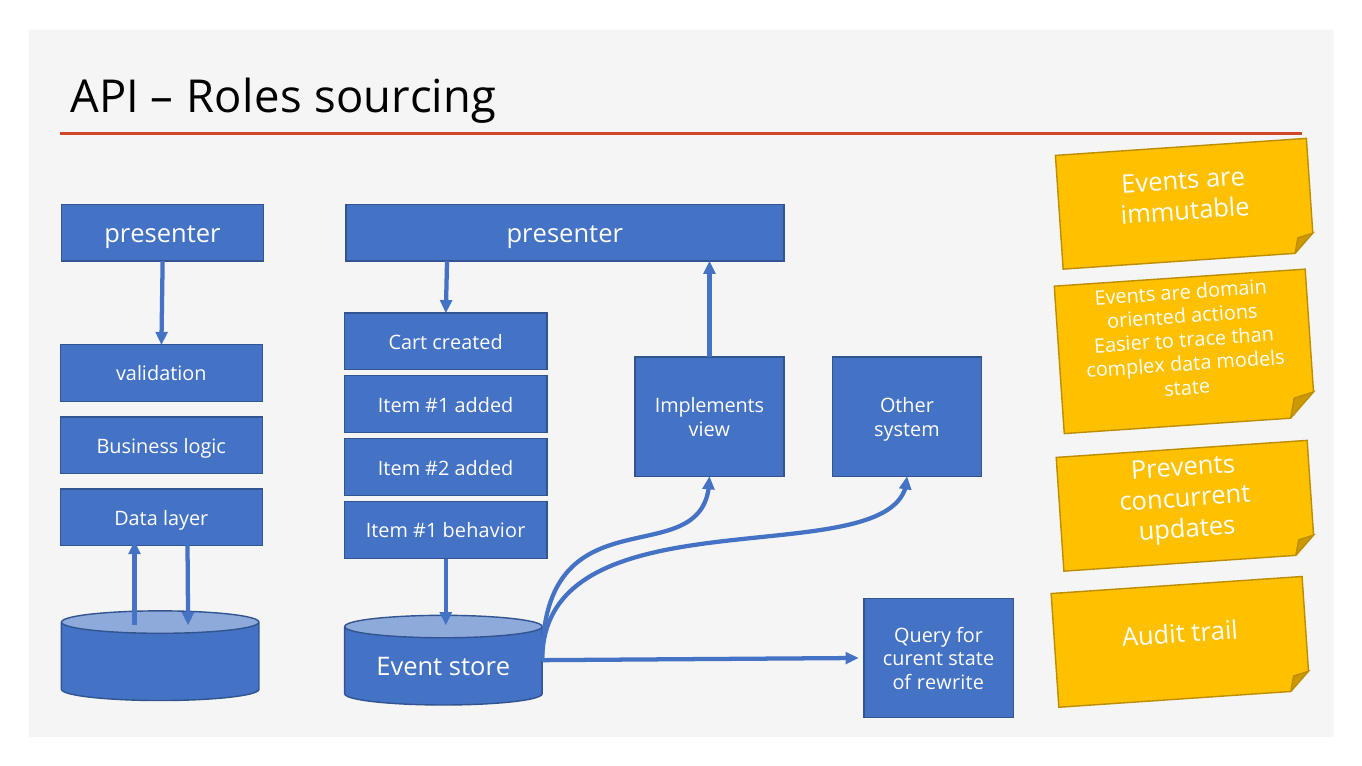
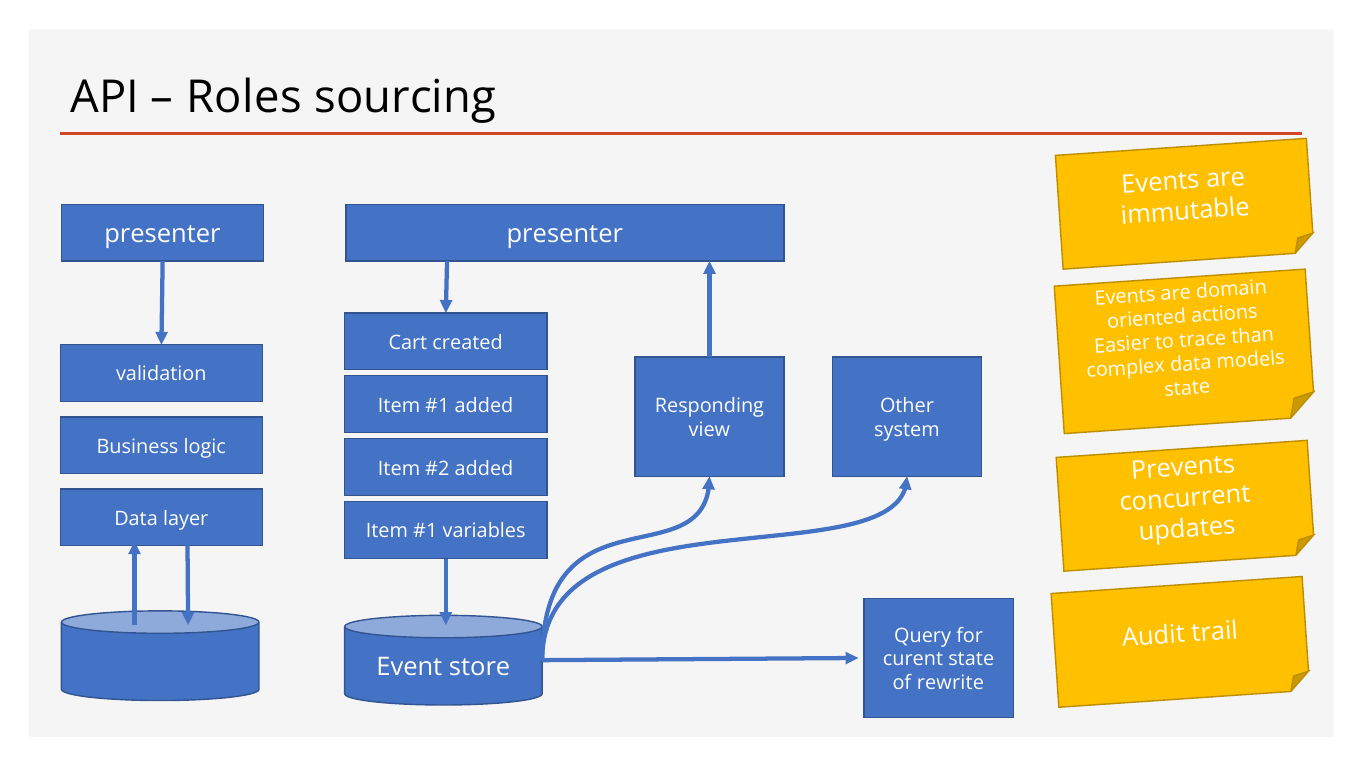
Implements: Implements -> Responding
behavior: behavior -> variables
